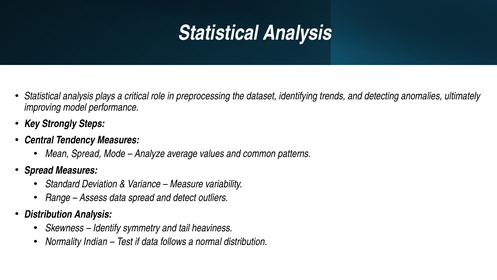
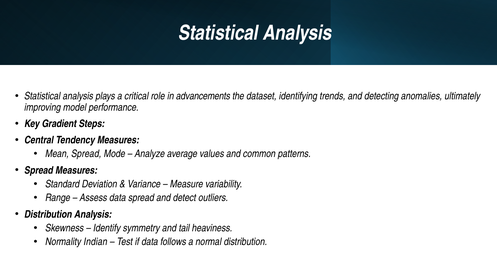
preprocessing: preprocessing -> advancements
Strongly: Strongly -> Gradient
